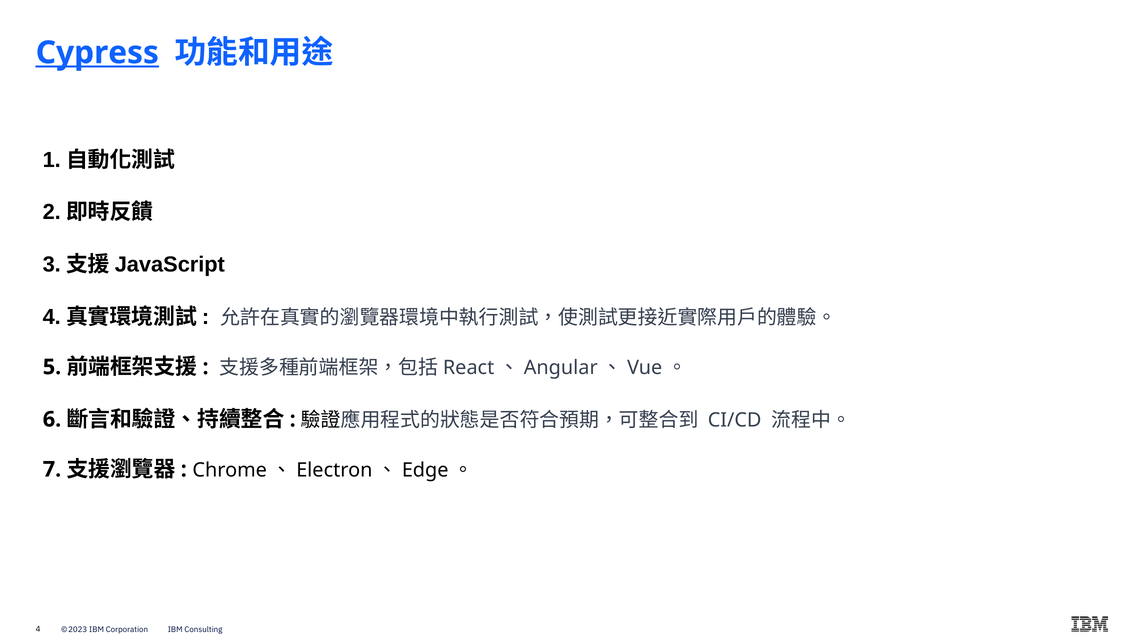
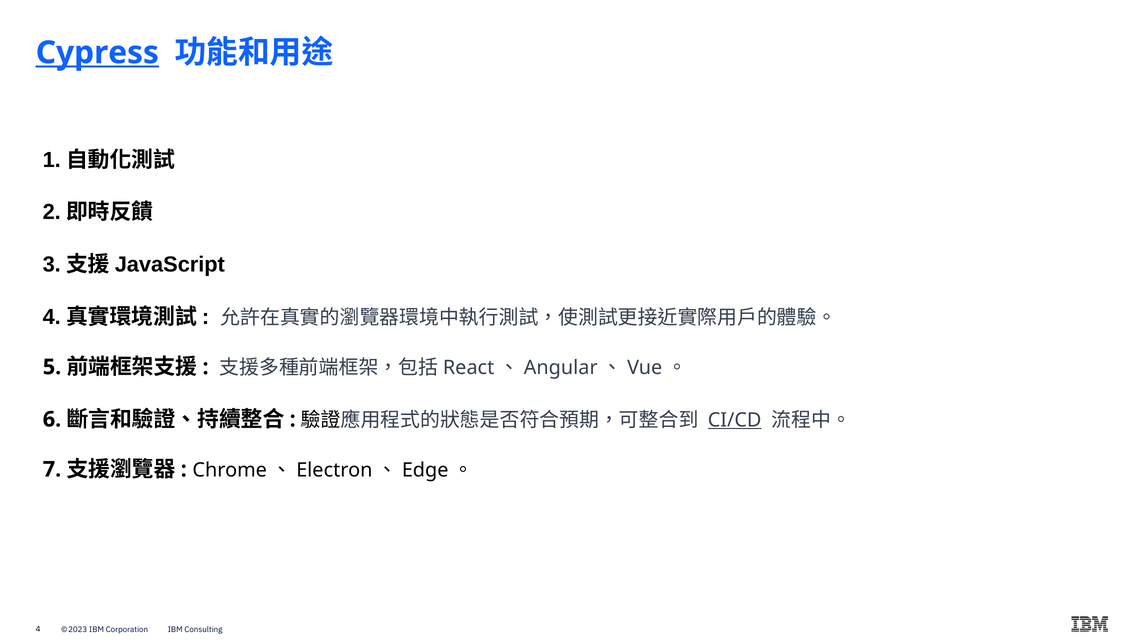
CI/CD underline: none -> present
